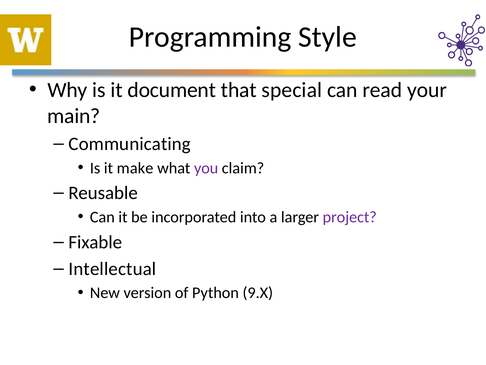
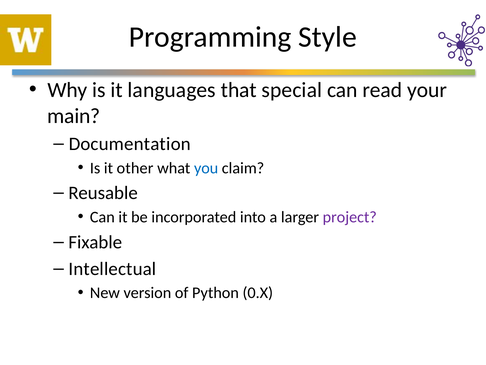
document: document -> languages
Communicating: Communicating -> Documentation
make: make -> other
you colour: purple -> blue
9.X: 9.X -> 0.X
